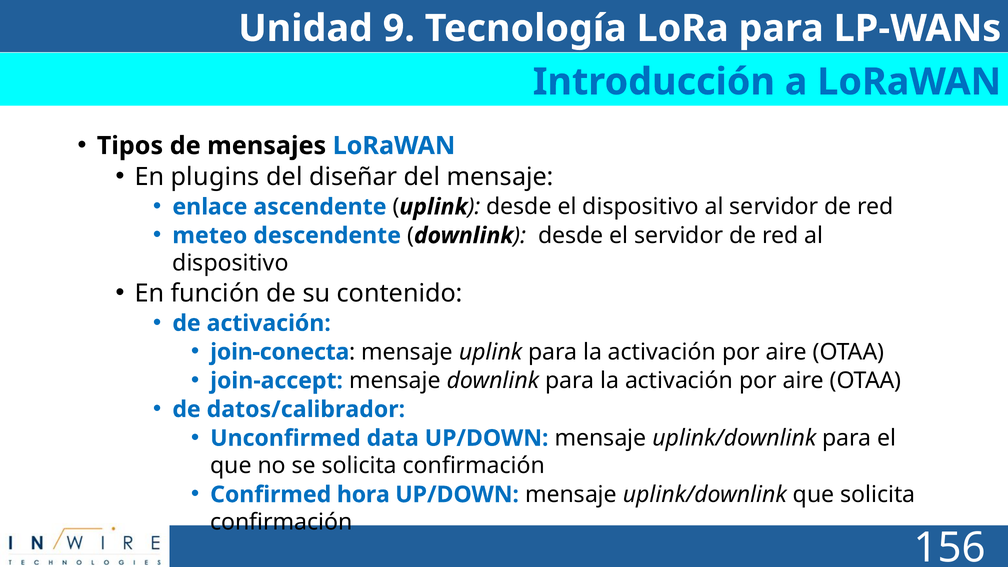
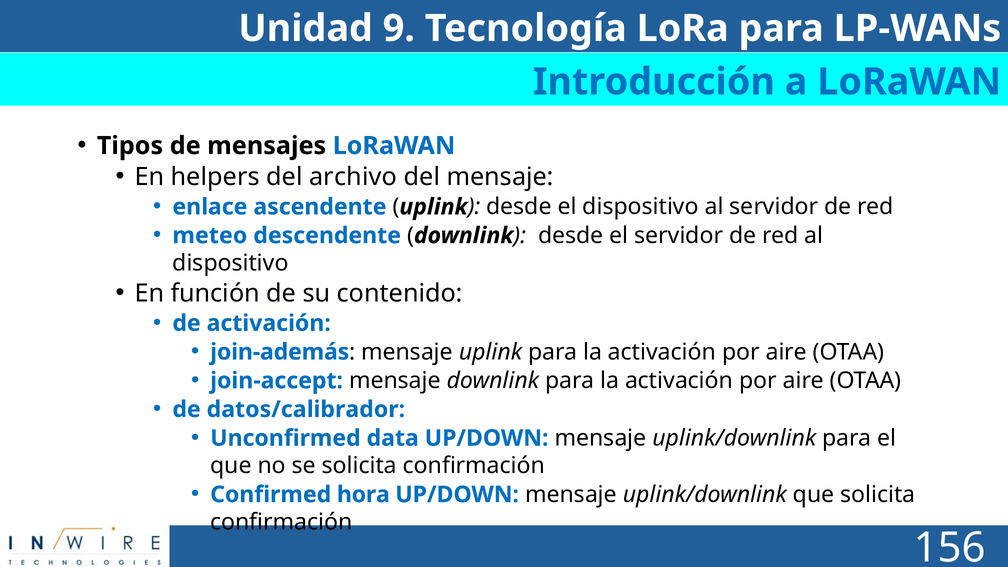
plugins: plugins -> helpers
diseñar: diseñar -> archivo
join-conecta: join-conecta -> join-además
